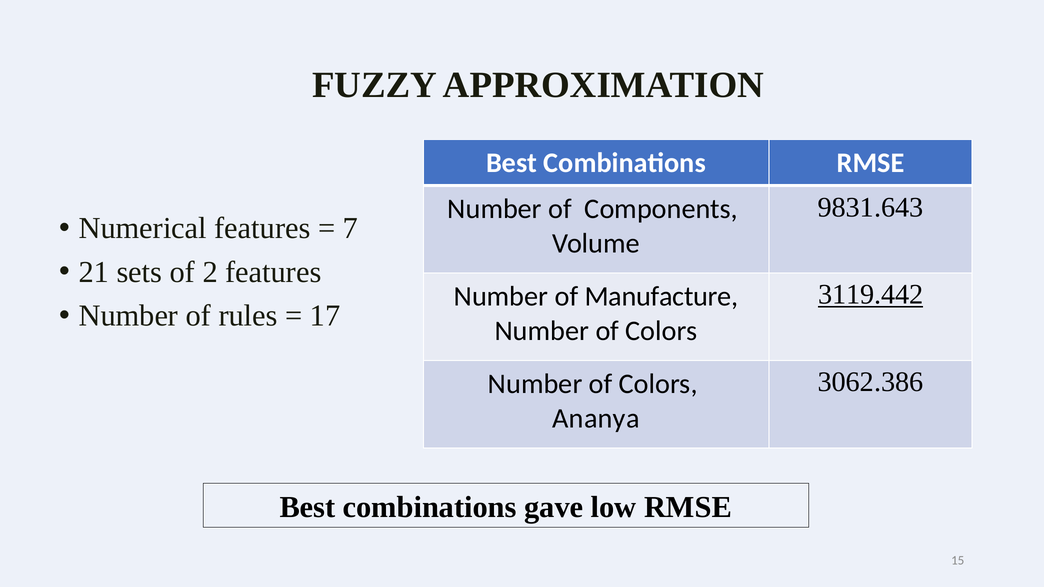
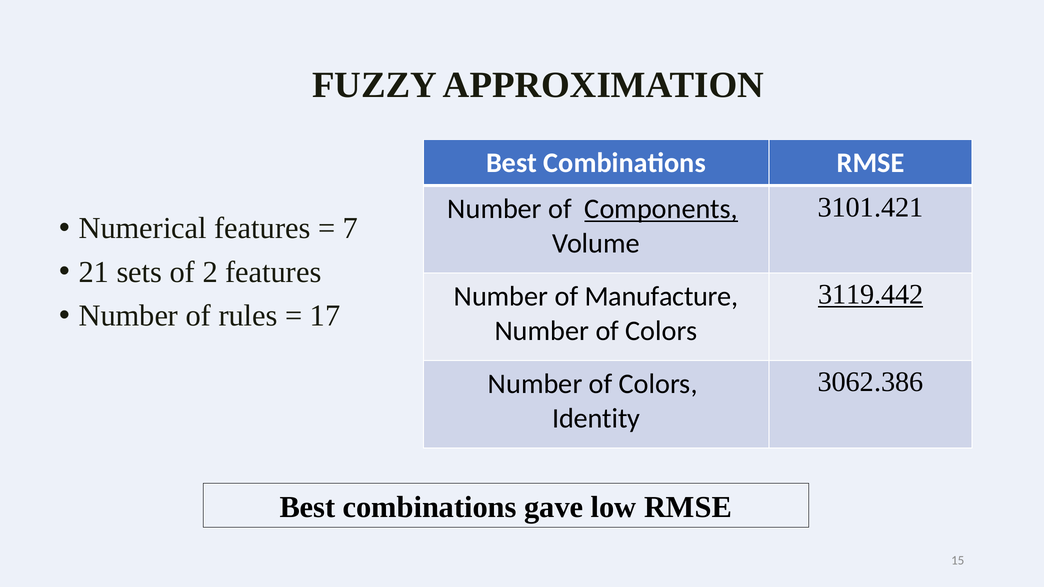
9831.643: 9831.643 -> 3101.421
Components underline: none -> present
Ananya: Ananya -> Identity
